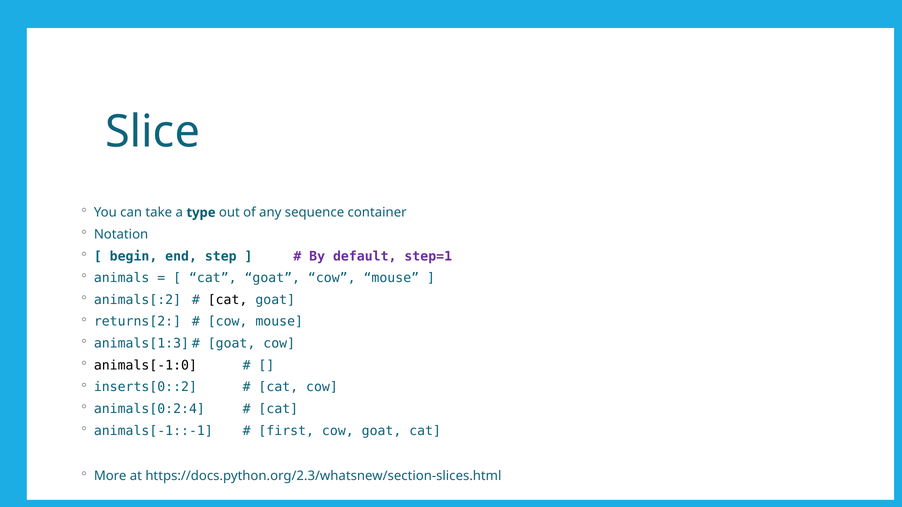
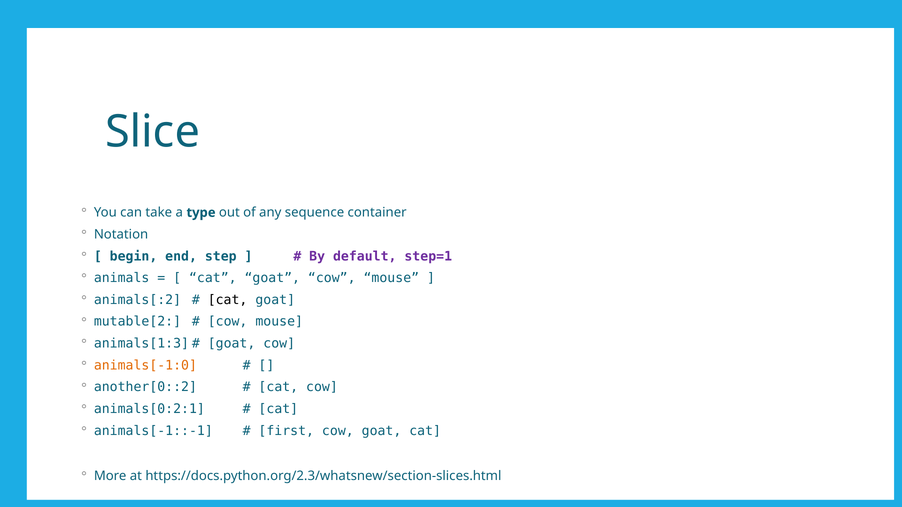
returns[2: returns[2 -> mutable[2
animals[-1:0 at (145, 366) colour: black -> orange
inserts[0::2: inserts[0::2 -> another[0::2
animals[0:2:4: animals[0:2:4 -> animals[0:2:1
